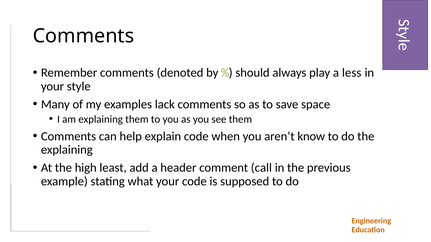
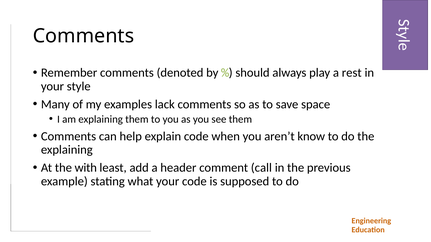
less: less -> rest
high: high -> with
